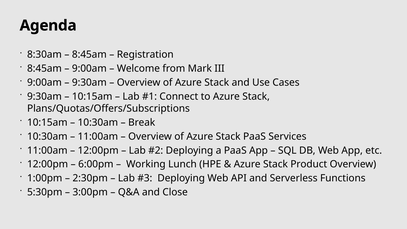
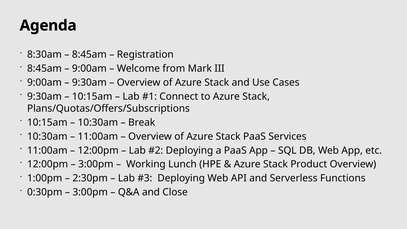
6:00pm at (96, 164): 6:00pm -> 3:00pm
5:30pm: 5:30pm -> 0:30pm
